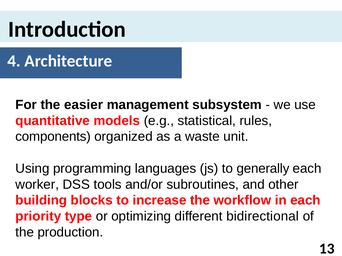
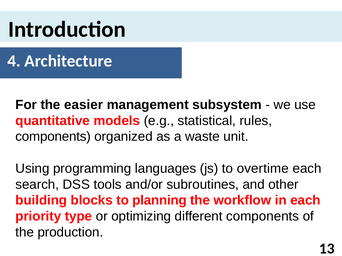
generally: generally -> overtime
worker: worker -> search
increase: increase -> planning
different bidirectional: bidirectional -> components
